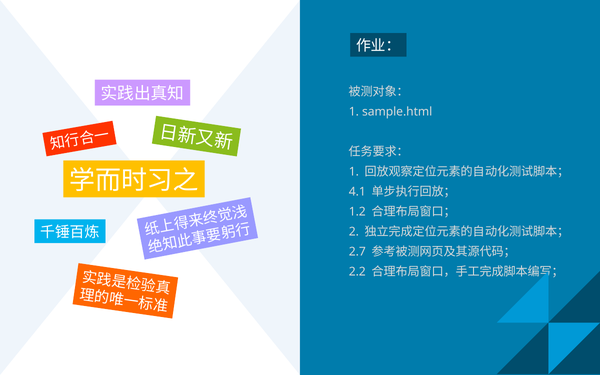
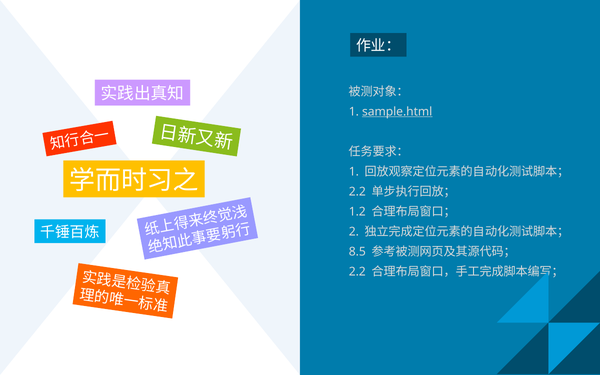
sample.html underline: none -> present
4.1 at (357, 192): 4.1 -> 2.2
2.7: 2.7 -> 8.5
